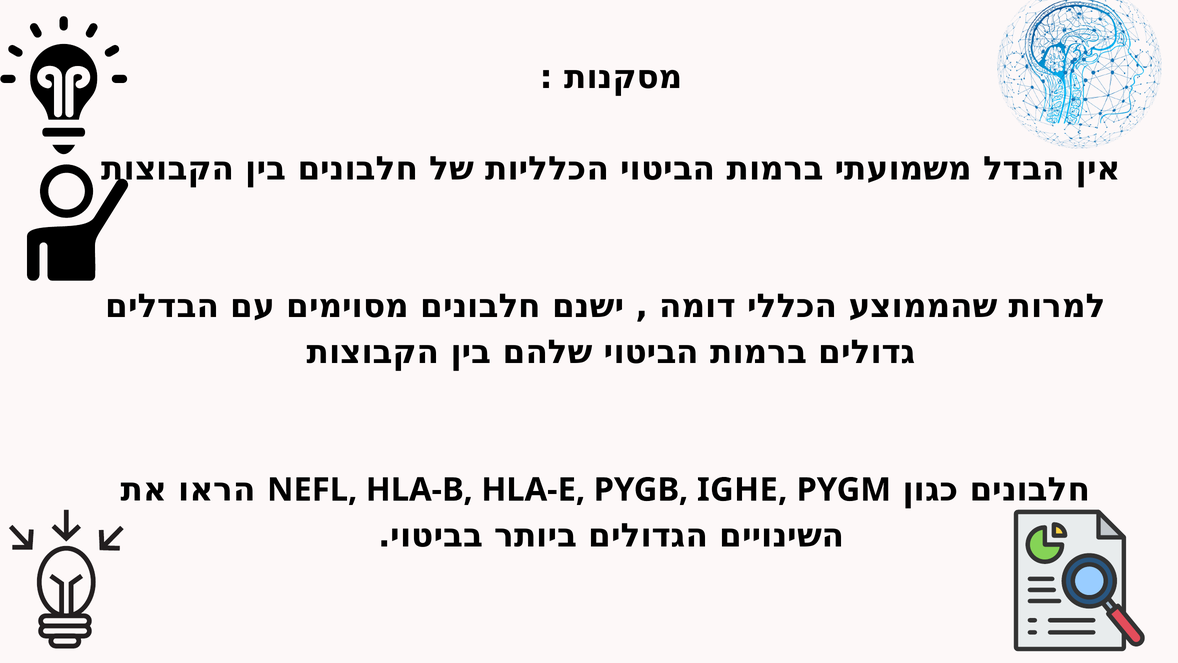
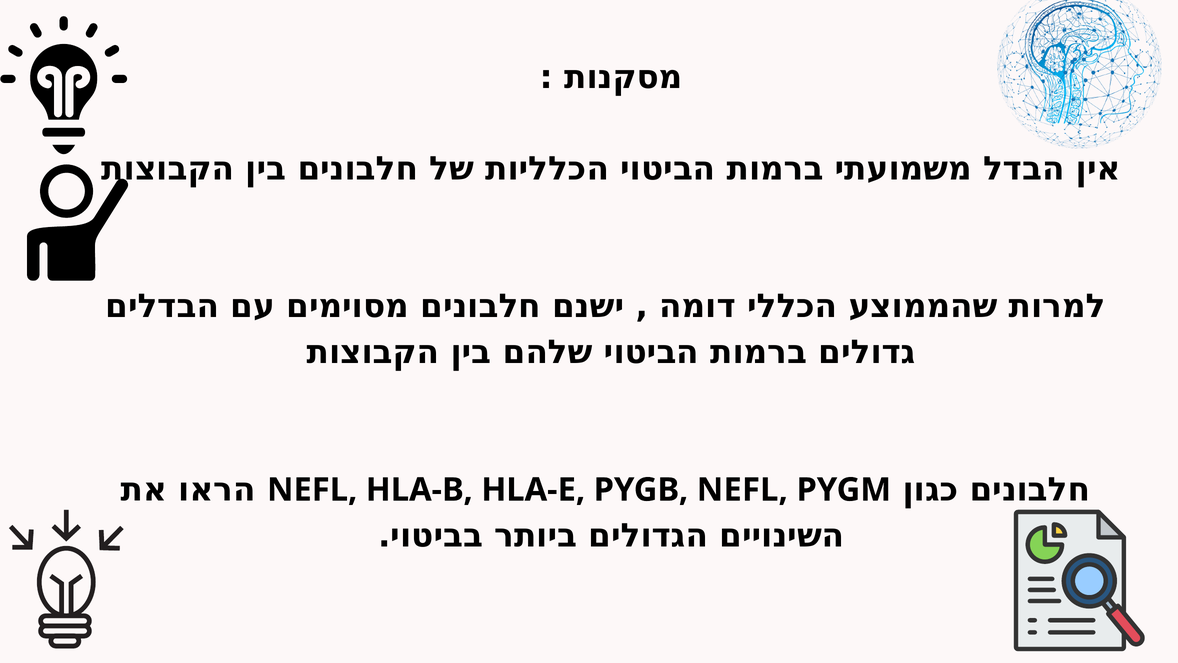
PYGB IGHE: IGHE -> NEFL
